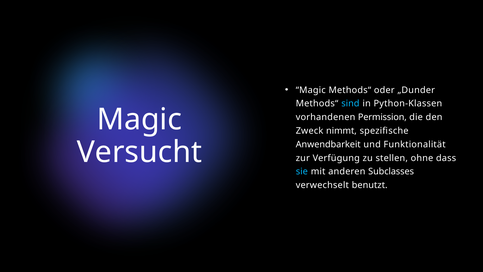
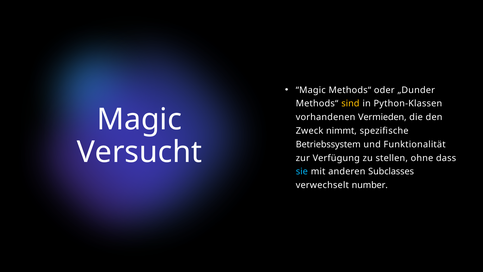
sind colour: light blue -> yellow
Permission: Permission -> Vermieden
Anwendbarkeit: Anwendbarkeit -> Betriebssystem
benutzt: benutzt -> number
